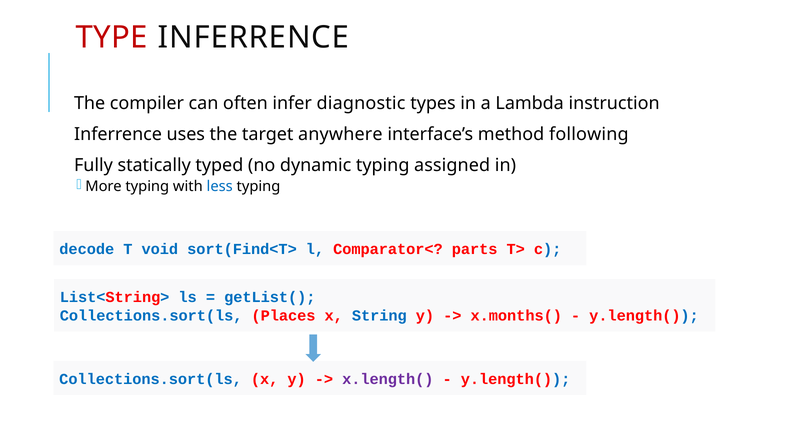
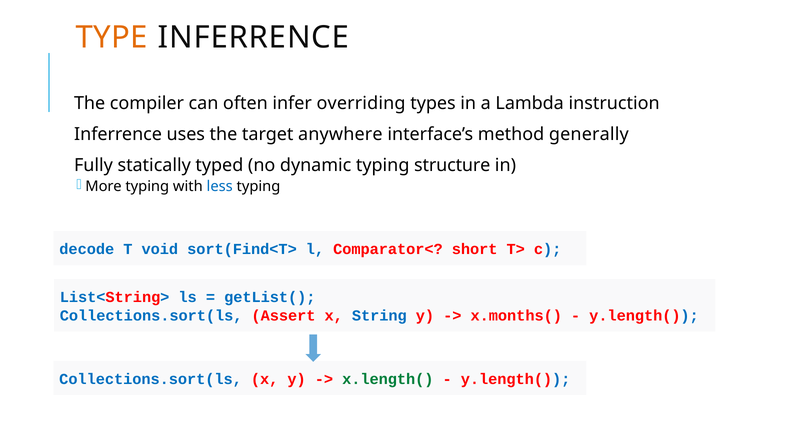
TYPE colour: red -> orange
diagnostic: diagnostic -> overriding
following: following -> generally
assigned: assigned -> structure
parts: parts -> short
Places: Places -> Assert
x.length( colour: purple -> green
